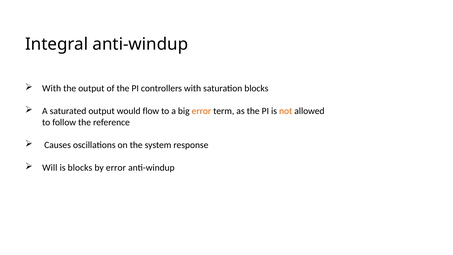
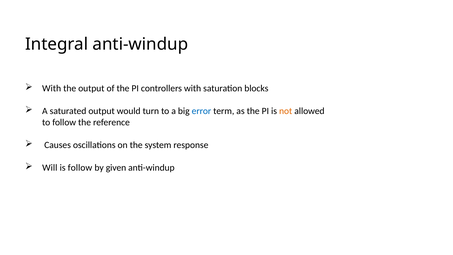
flow: flow -> turn
error at (201, 111) colour: orange -> blue
is blocks: blocks -> follow
by error: error -> given
